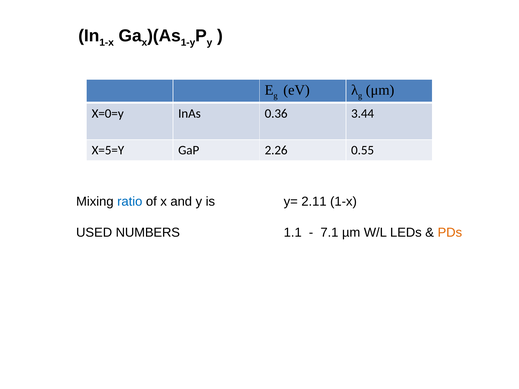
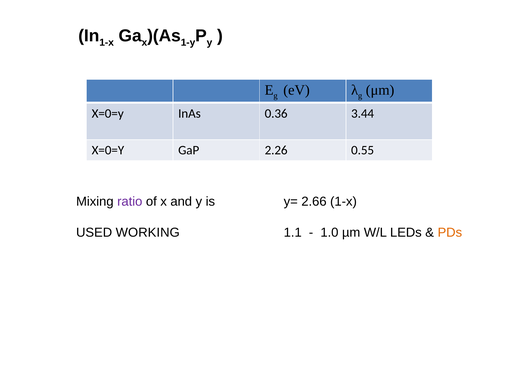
X=5=Y at (108, 150): X=5=Y -> X=0=Y
ratio colour: blue -> purple
2.11: 2.11 -> 2.66
NUMBERS: NUMBERS -> WORKING
7.1: 7.1 -> 1.0
